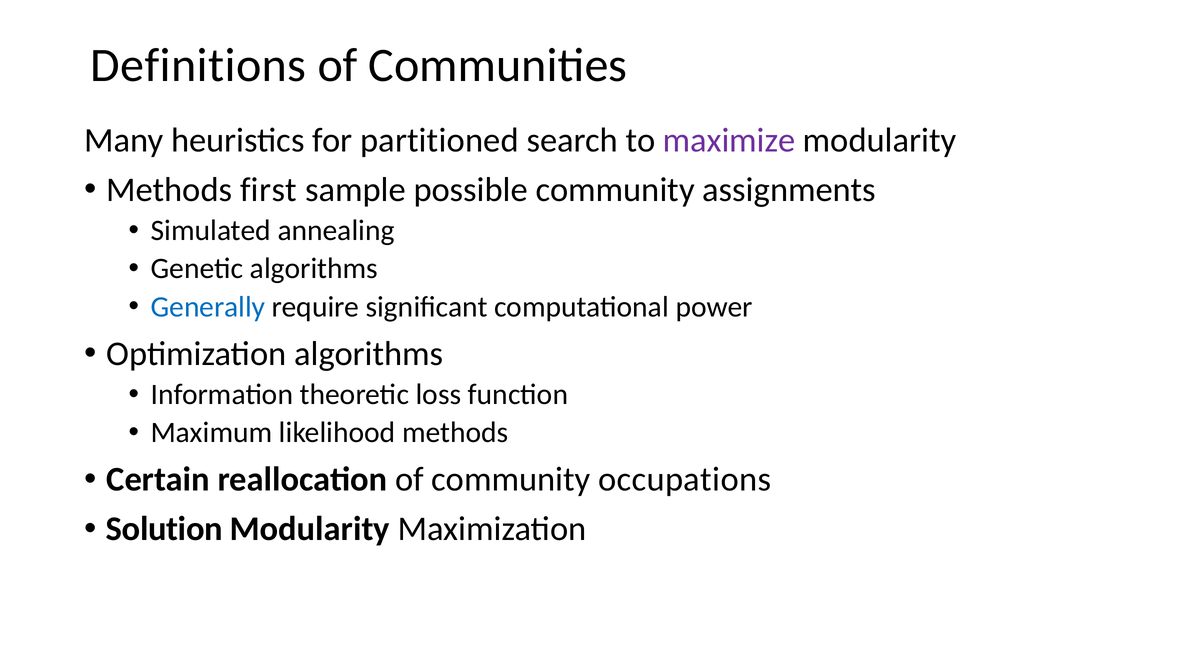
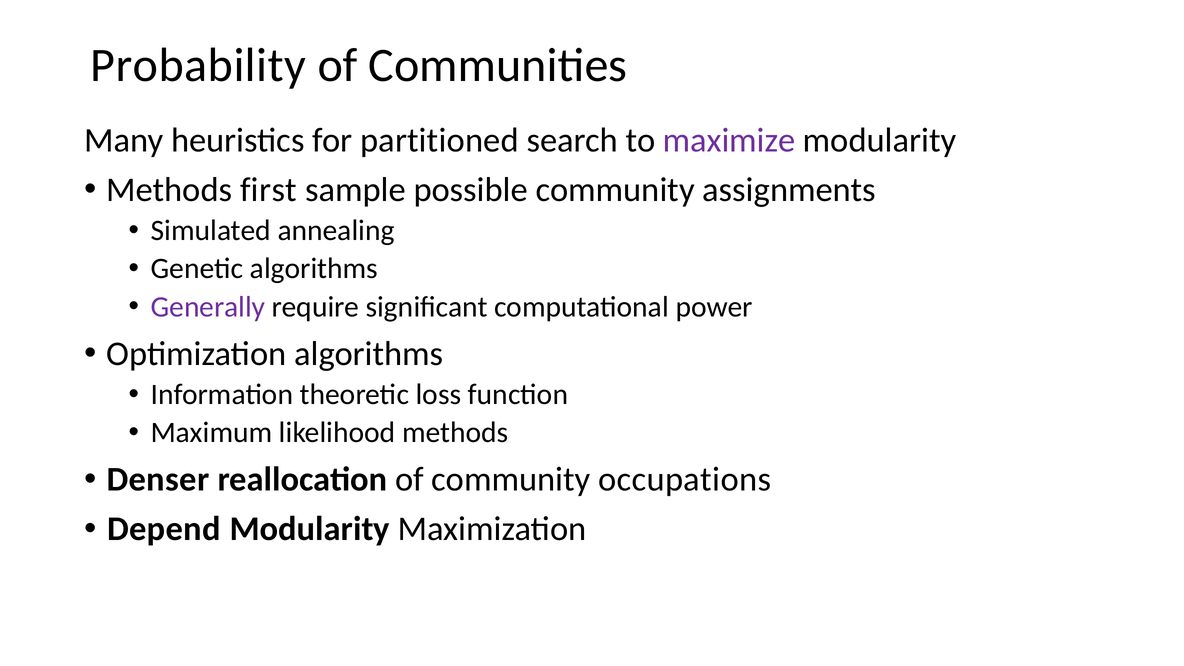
Definitions: Definitions -> Probability
Generally colour: blue -> purple
Certain: Certain -> Denser
Solution: Solution -> Depend
